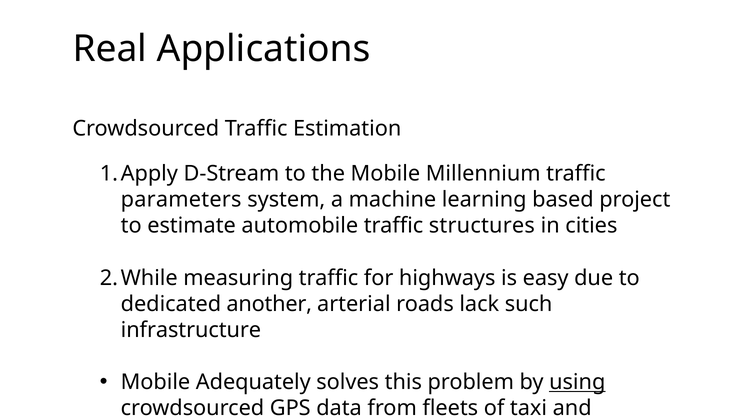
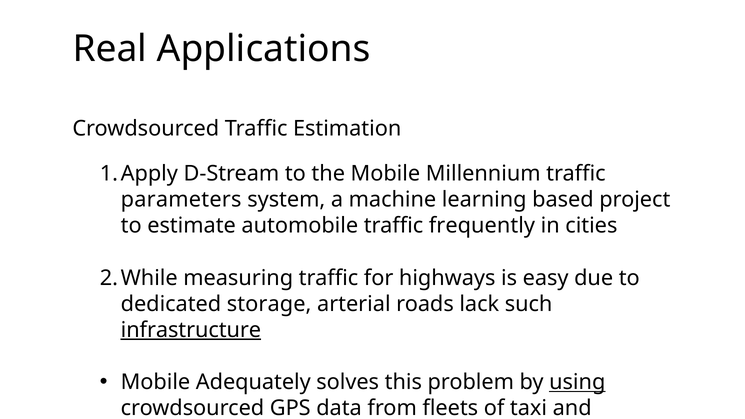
structures: structures -> frequently
another: another -> storage
infrastructure underline: none -> present
